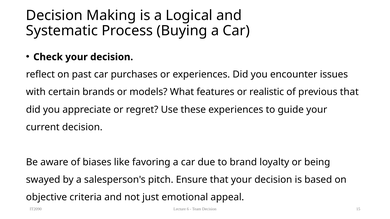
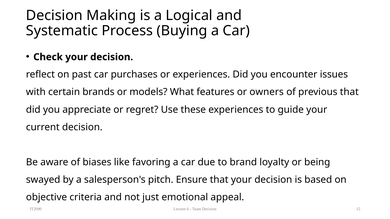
realistic: realistic -> owners
